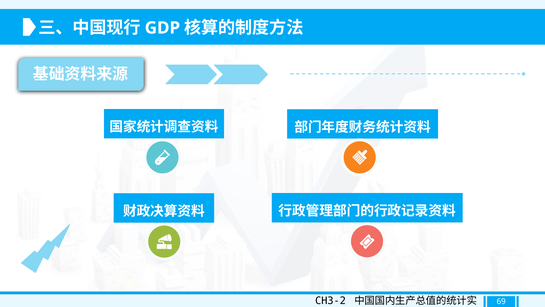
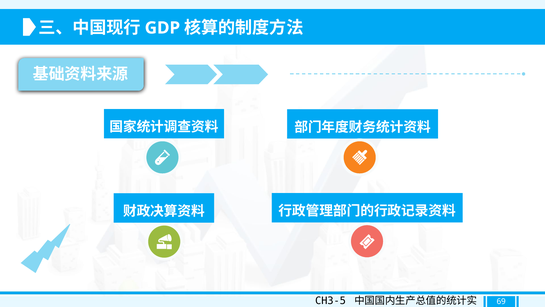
CH3-2: CH3-2 -> CH3-5
